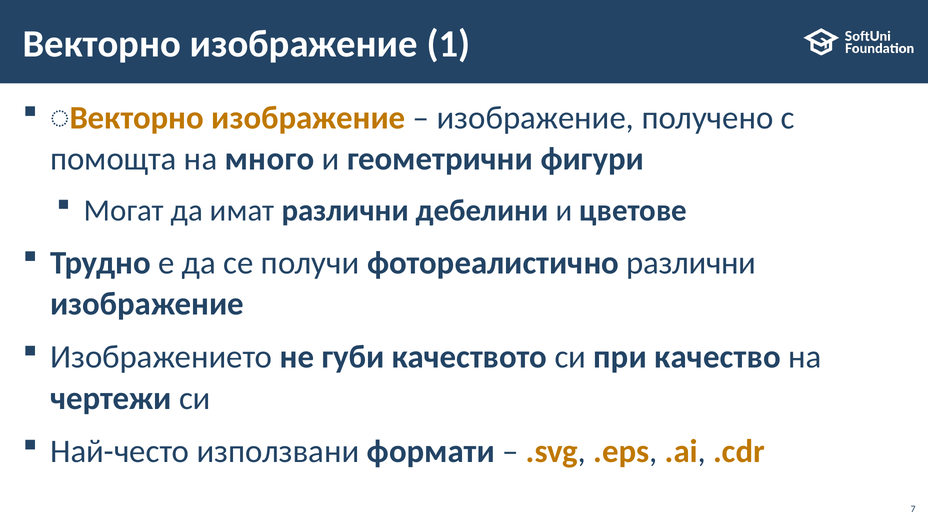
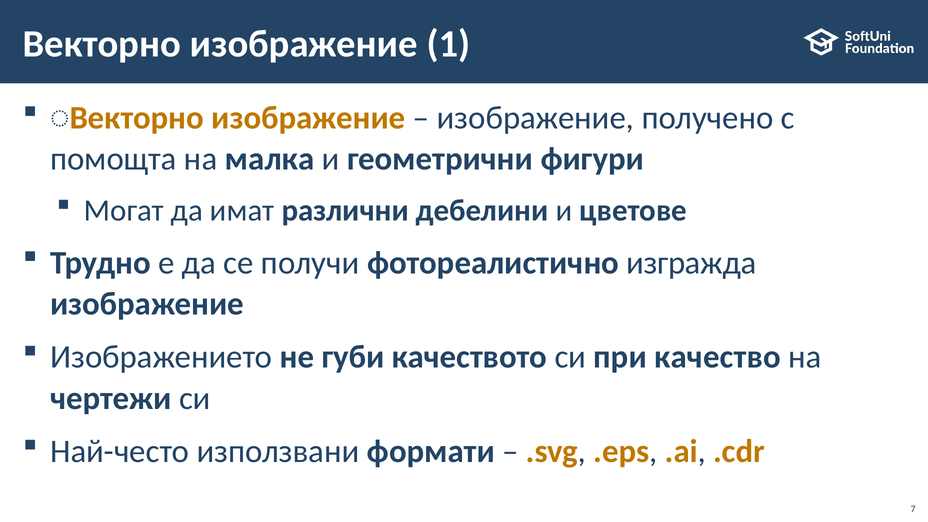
много: много -> малка
фотореалистично различни: различни -> изгражда
